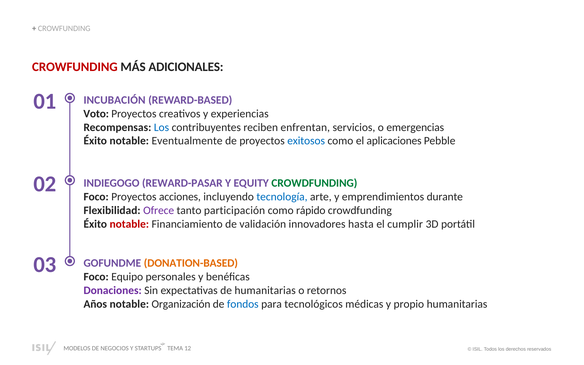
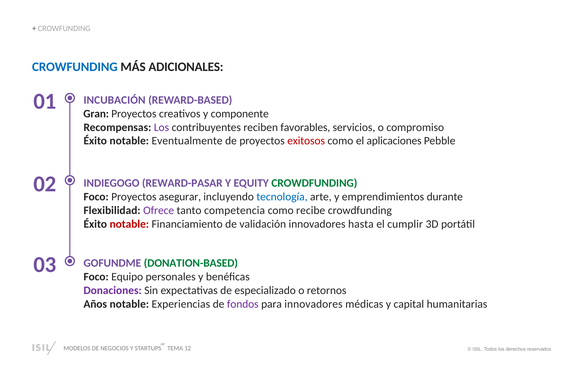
CROWFUNDING at (75, 67) colour: red -> blue
Voto: Voto -> Gran
experiencias: experiencias -> componente
Los at (161, 127) colour: blue -> purple
enfrentan: enfrentan -> favorables
emergencias: emergencias -> compromiso
exitosos colour: blue -> red
acciones: acciones -> asegurar
participación: participación -> competencia
rápido: rápido -> recibe
DONATION-BASED colour: orange -> green
de humanitarias: humanitarias -> especializado
Organización: Organización -> Experiencias
fondos colour: blue -> purple
para tecnológicos: tecnológicos -> innovadores
propio: propio -> capital
